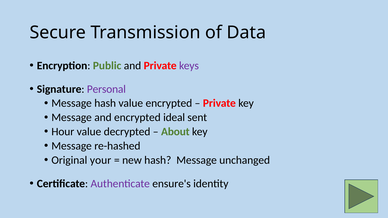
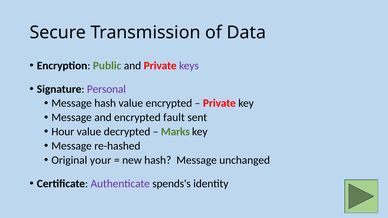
ideal: ideal -> fault
About: About -> Marks
ensure's: ensure's -> spends's
